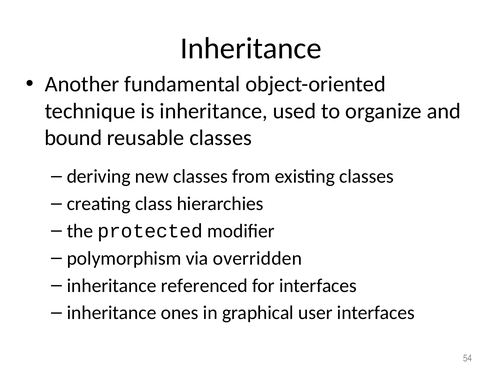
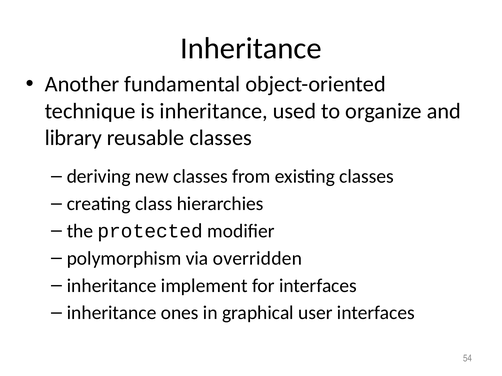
bound: bound -> library
referenced: referenced -> implement
